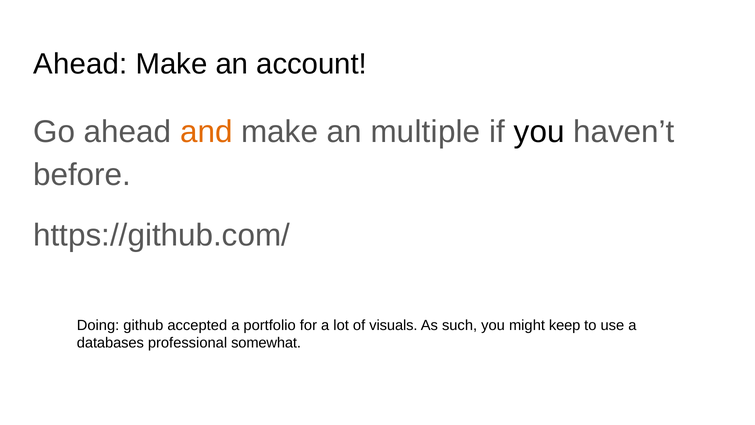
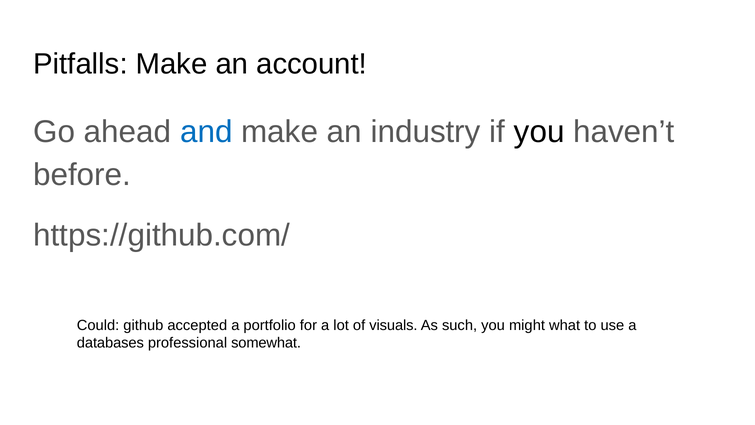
Ahead at (80, 64): Ahead -> Pitfalls
and colour: orange -> blue
multiple: multiple -> industry
Doing: Doing -> Could
keep: keep -> what
